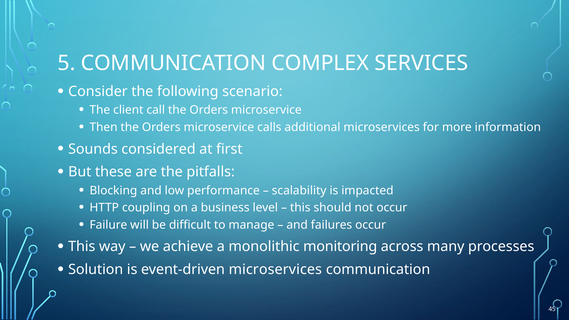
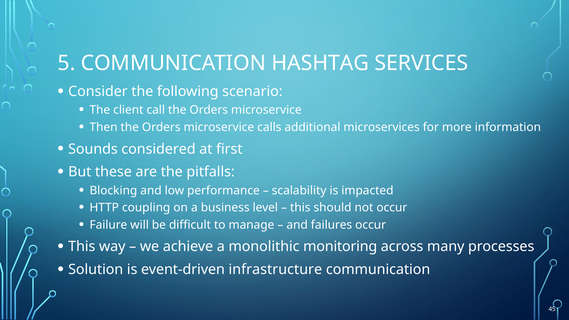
COMPLEX: COMPLEX -> HASHTAG
event-driven microservices: microservices -> infrastructure
